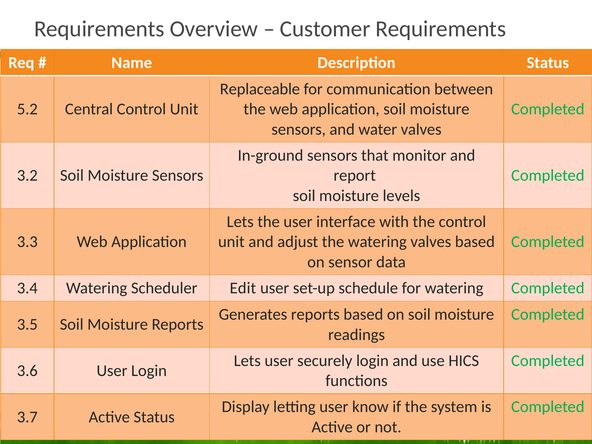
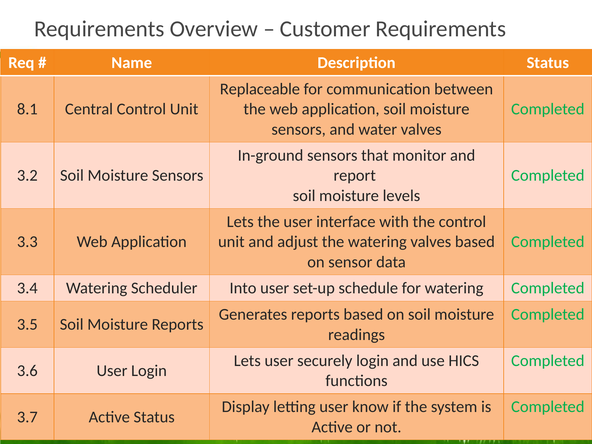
5.2: 5.2 -> 8.1
Edit: Edit -> Into
